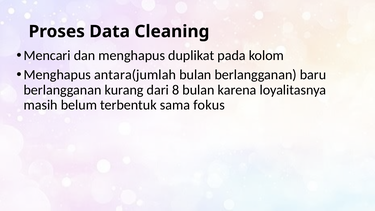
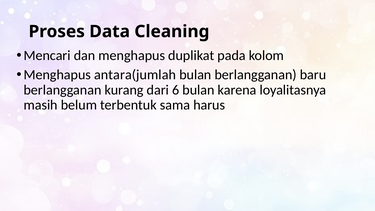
8: 8 -> 6
fokus: fokus -> harus
